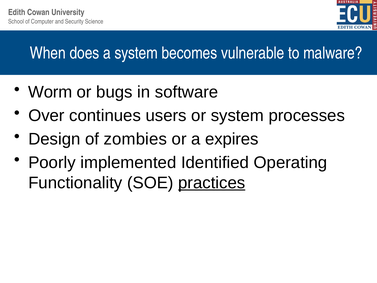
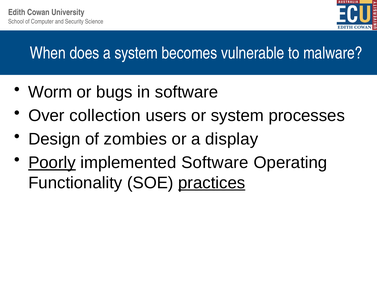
continues: continues -> collection
expires: expires -> display
Poorly underline: none -> present
implemented Identified: Identified -> Software
